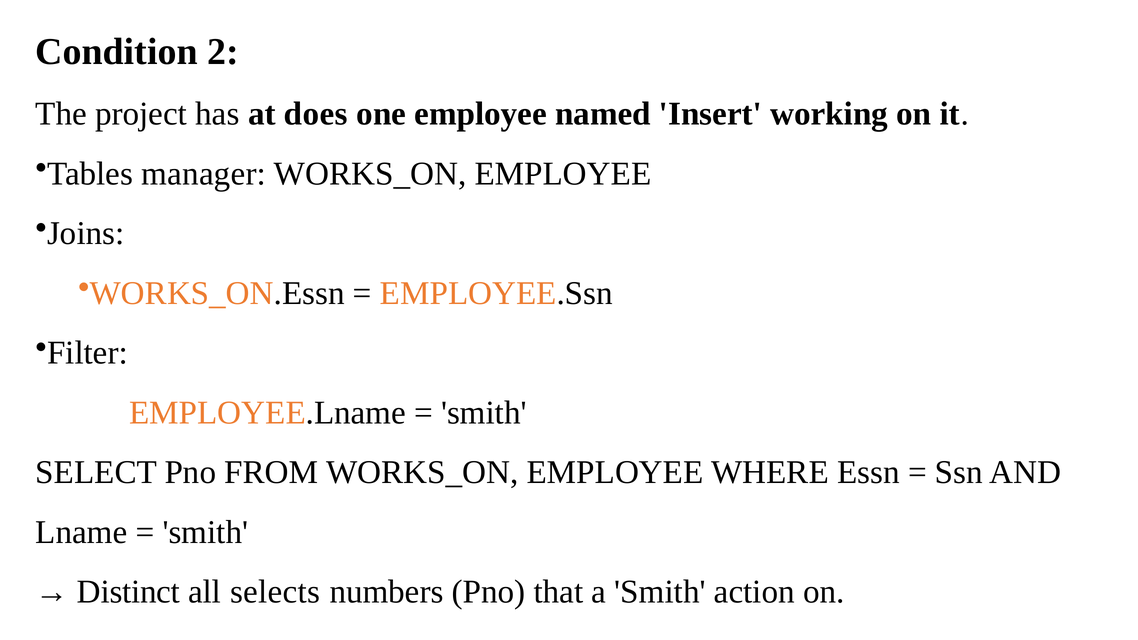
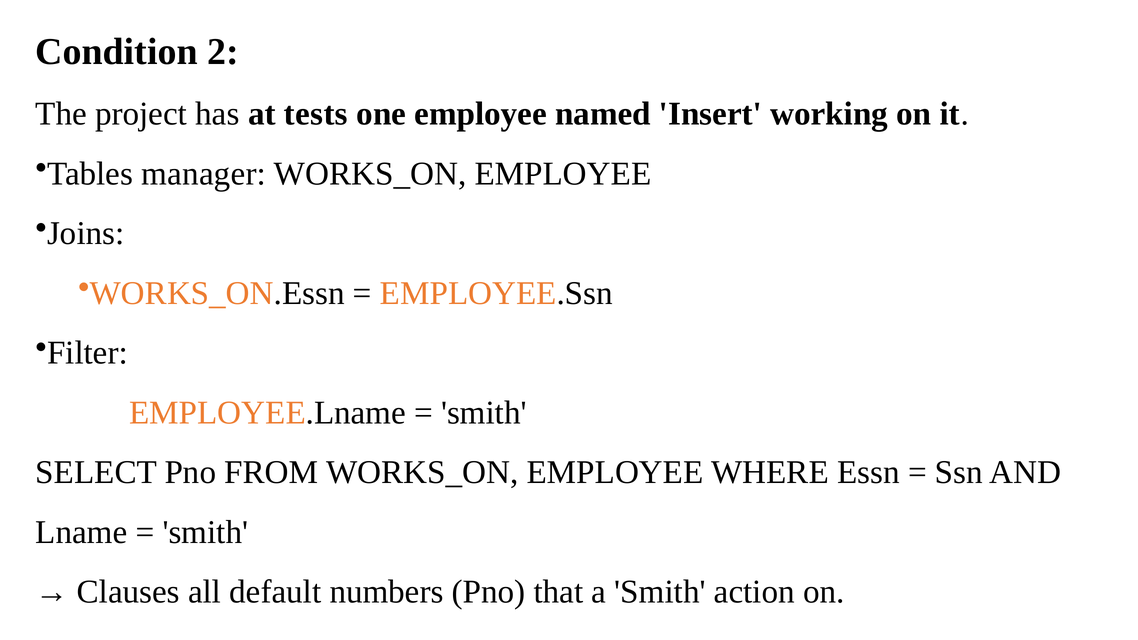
does: does -> tests
Distinct: Distinct -> Clauses
selects: selects -> default
